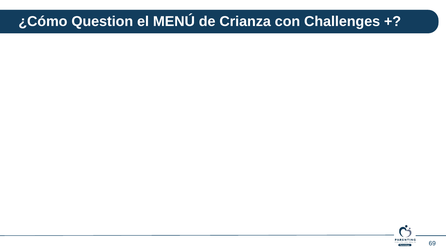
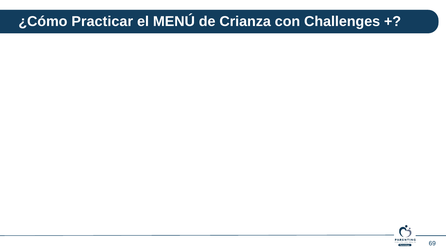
Question: Question -> Practicar
